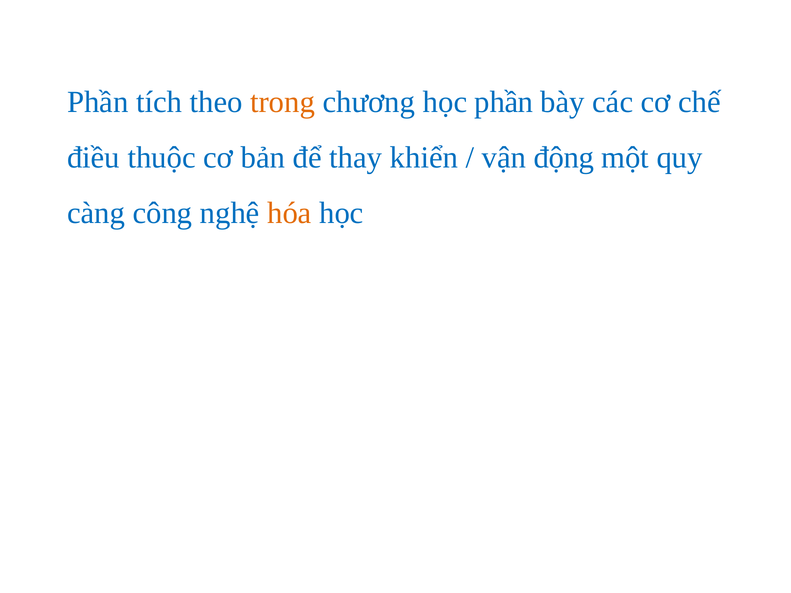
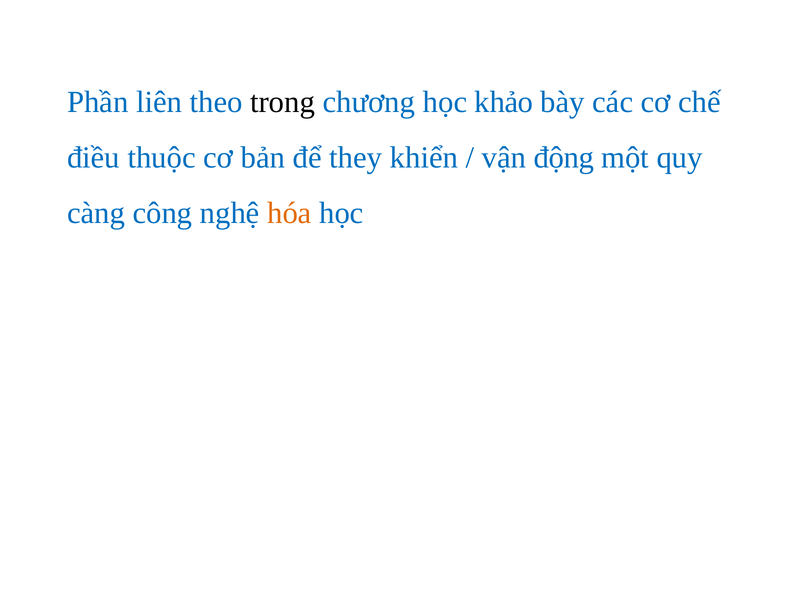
tích: tích -> liên
trong colour: orange -> black
học phần: phần -> khảo
thay: thay -> they
